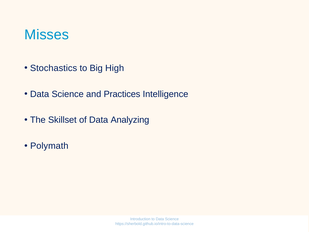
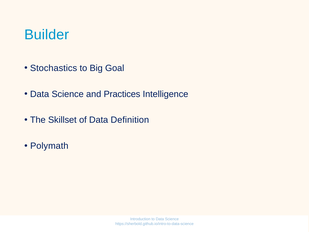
Misses: Misses -> Builder
High: High -> Goal
Analyzing: Analyzing -> Definition
